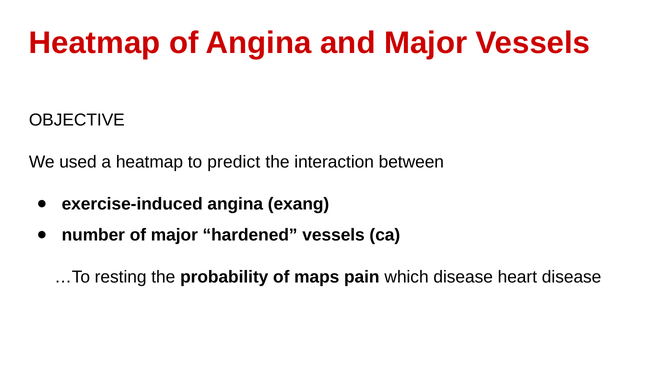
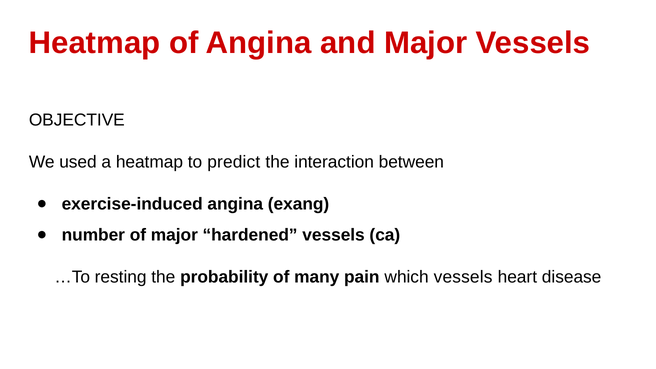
maps: maps -> many
which disease: disease -> vessels
